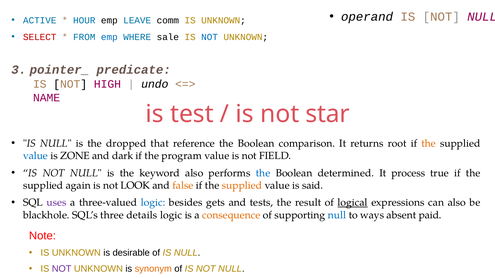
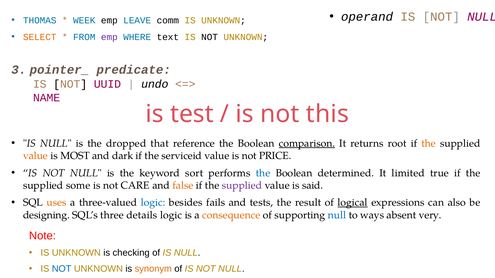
ACTIVE: ACTIVE -> THOMAS
HOUR: HOUR -> WEEK
SELECT colour: red -> orange
emp at (109, 37) colour: blue -> purple
sale: sale -> text
NOT at (210, 37) colour: blue -> black
HIGH: HIGH -> UUID
star: star -> this
comparison underline: none -> present
value at (35, 156) colour: blue -> orange
ZONE: ZONE -> MOST
program: program -> serviceid
FIELD: FIELD -> PRICE
keyword also: also -> sort
process: process -> limited
again: again -> some
LOOK: LOOK -> CARE
supplied at (242, 186) colour: orange -> purple
uses colour: purple -> orange
gets: gets -> fails
blackhole: blackhole -> designing
paid: paid -> very
desirable: desirable -> checking
NOT at (62, 269) colour: purple -> blue
